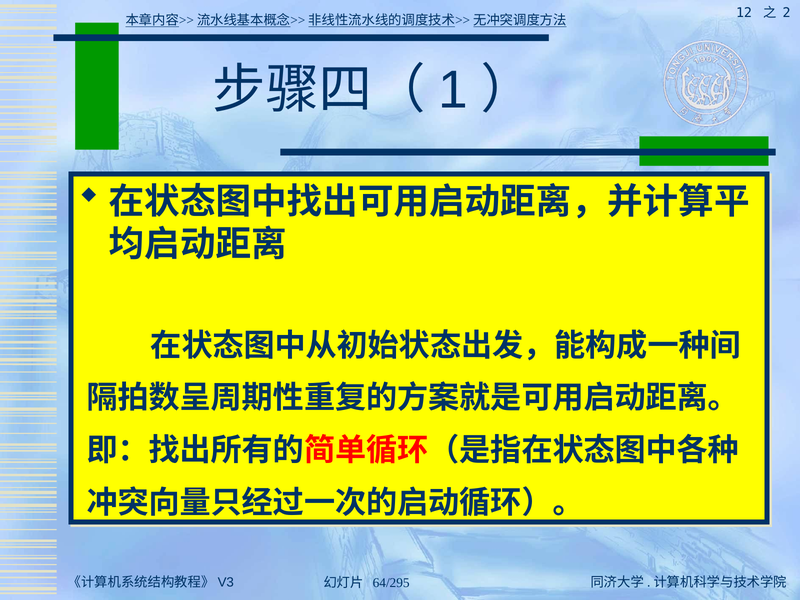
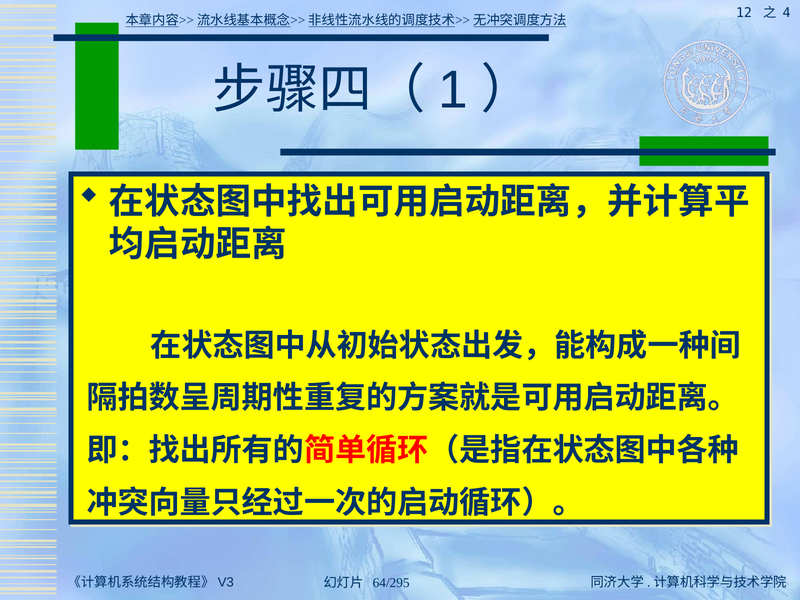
2: 2 -> 4
